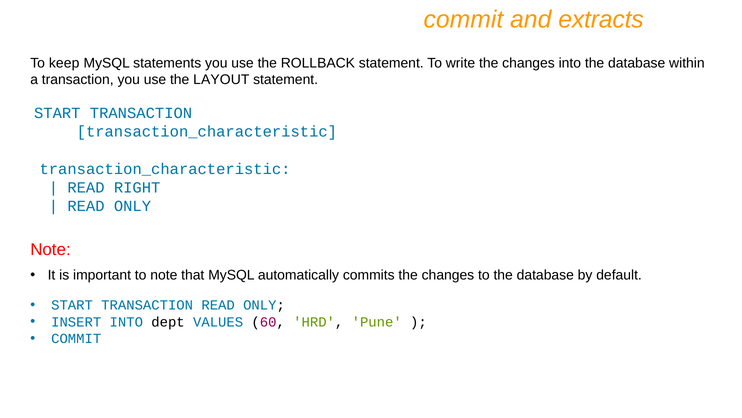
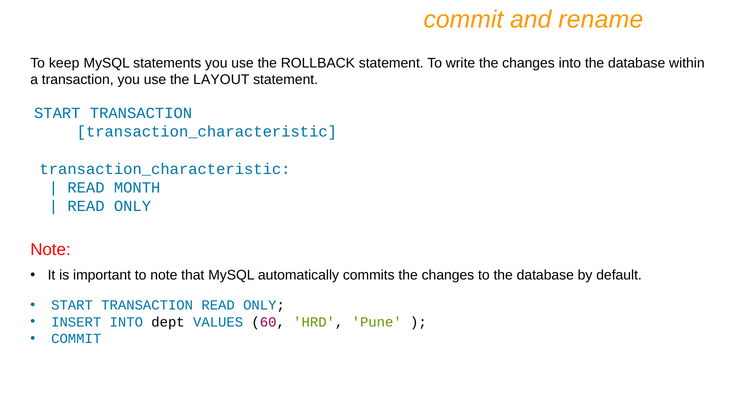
extracts: extracts -> rename
RIGHT: RIGHT -> MONTH
